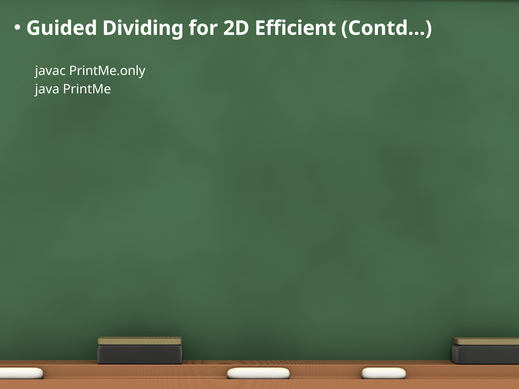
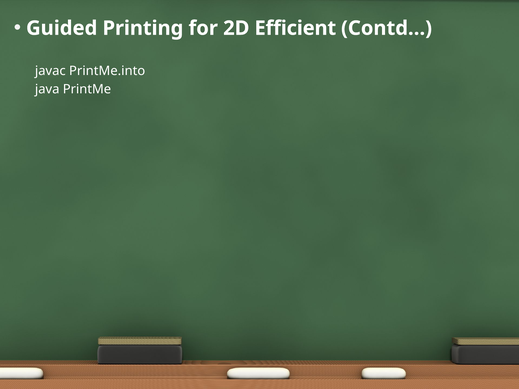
Dividing: Dividing -> Printing
PrintMe.only: PrintMe.only -> PrintMe.into
